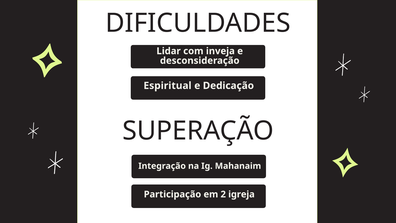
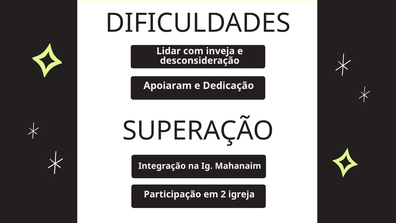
Espiritual: Espiritual -> Apoiaram
